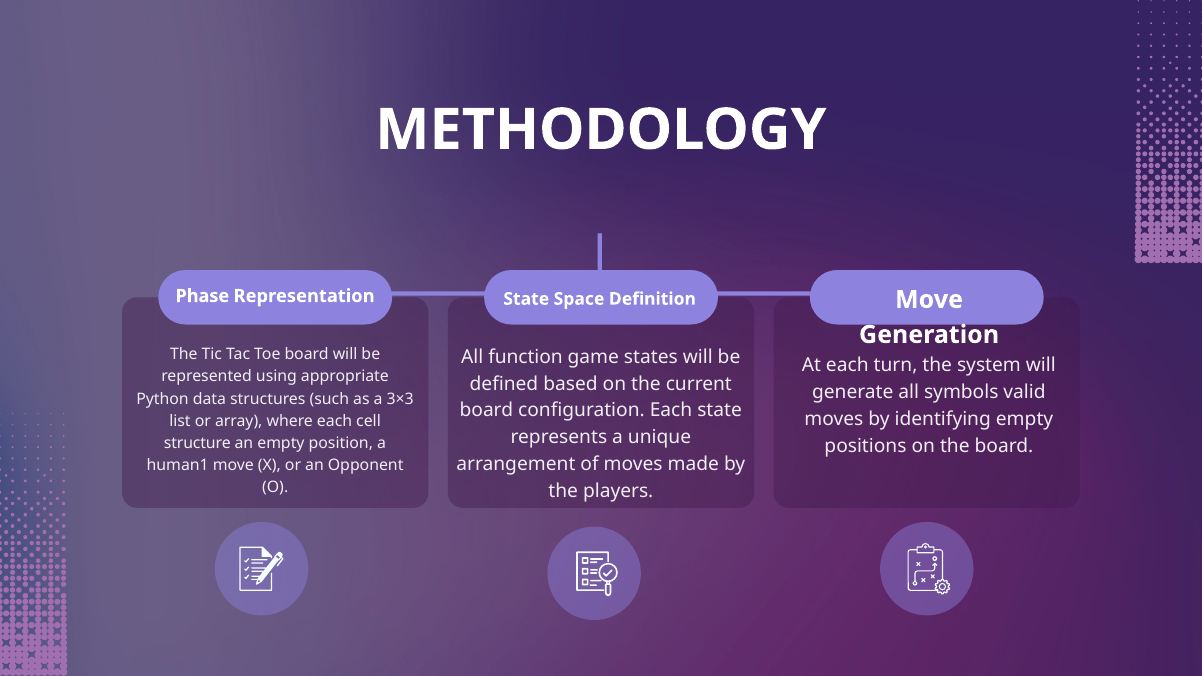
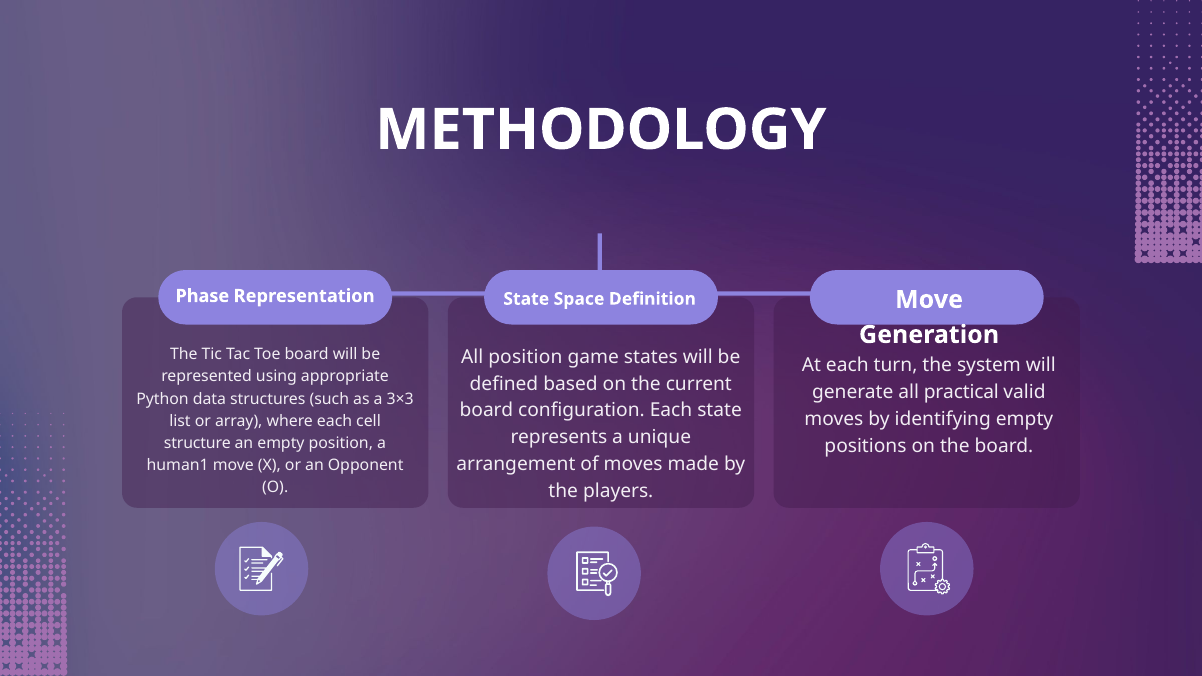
All function: function -> position
symbols: symbols -> practical
